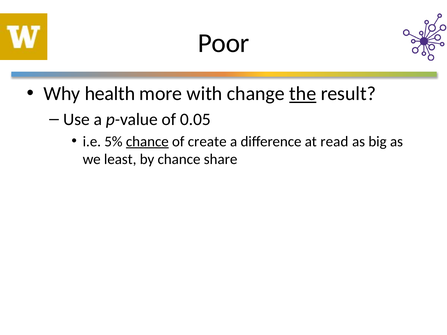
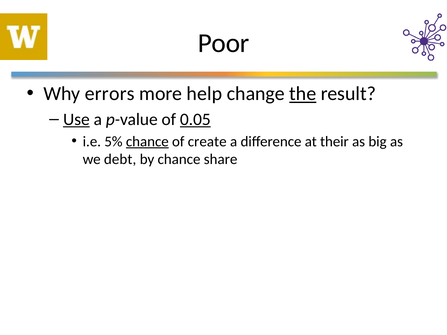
health: health -> errors
with: with -> help
Use underline: none -> present
0.05 underline: none -> present
read: read -> their
least: least -> debt
